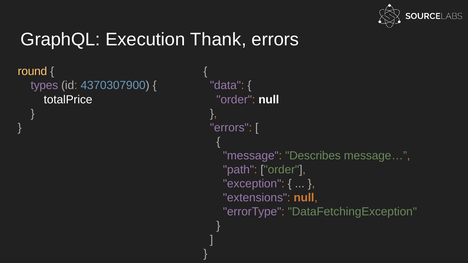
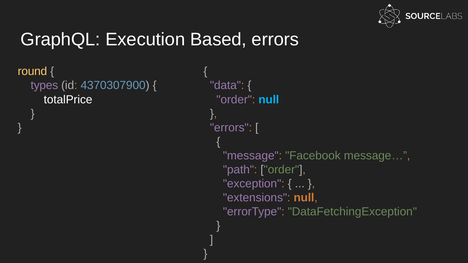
Thank: Thank -> Based
null at (269, 100) colour: white -> light blue
Describes: Describes -> Facebook
